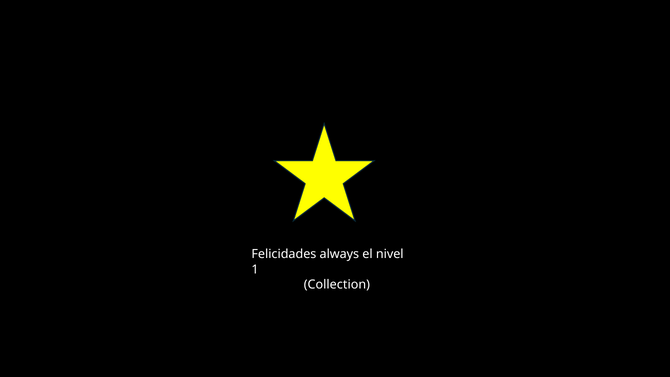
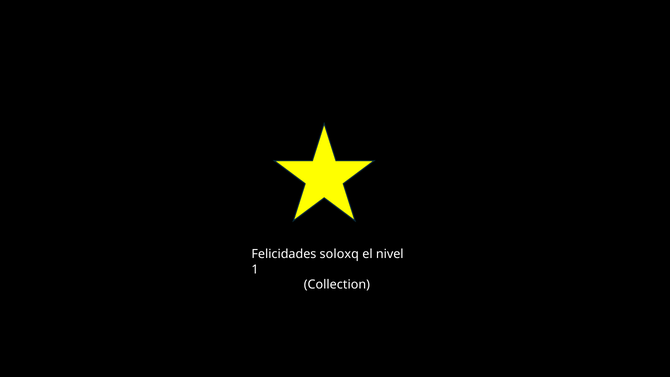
always: always -> soloxq
